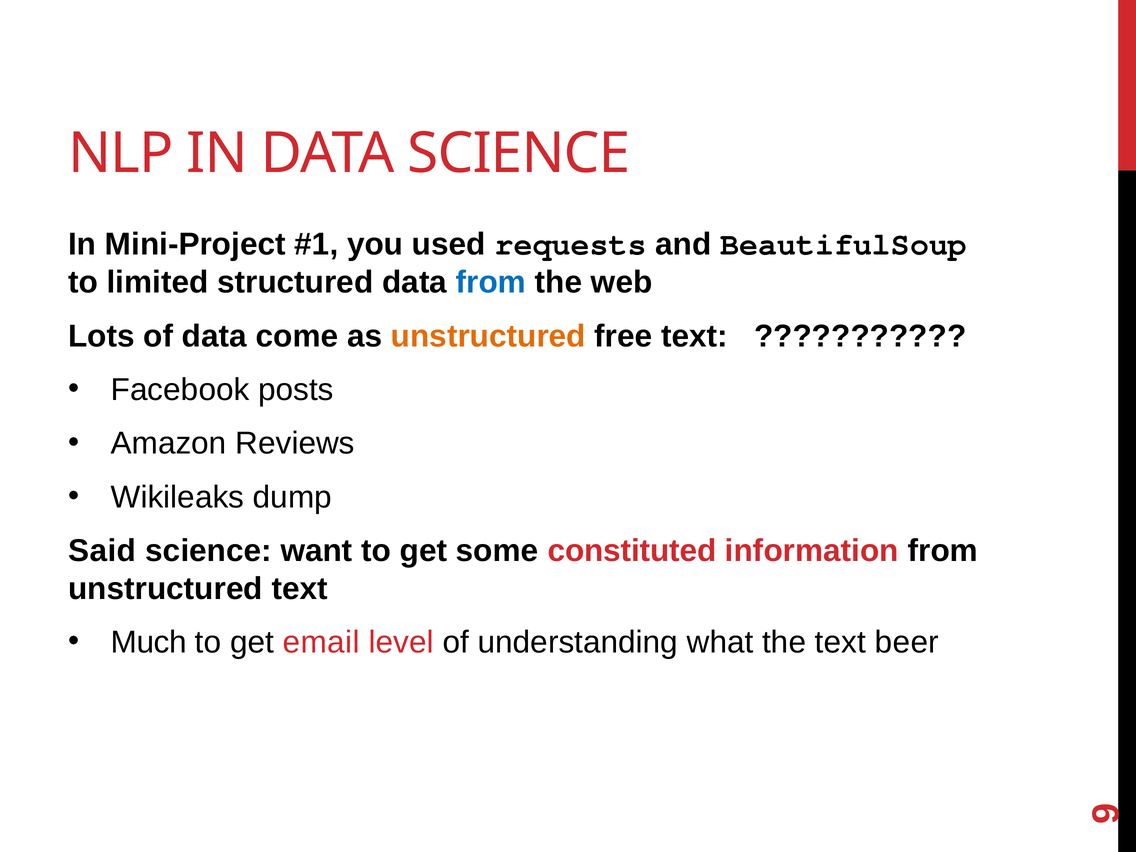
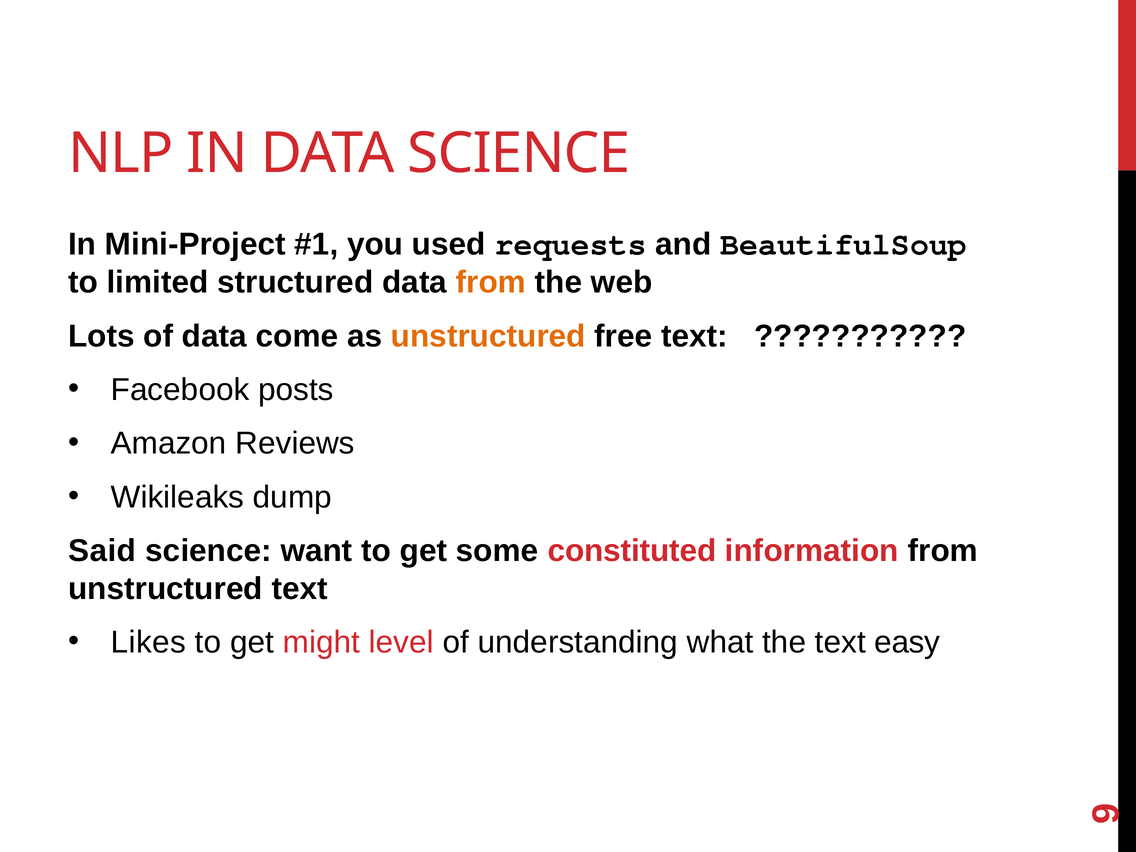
from at (491, 282) colour: blue -> orange
Much: Much -> Likes
email: email -> might
beer: beer -> easy
